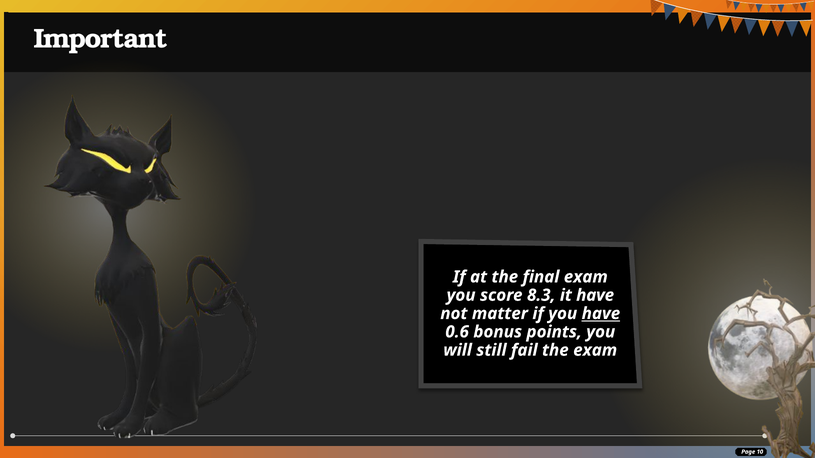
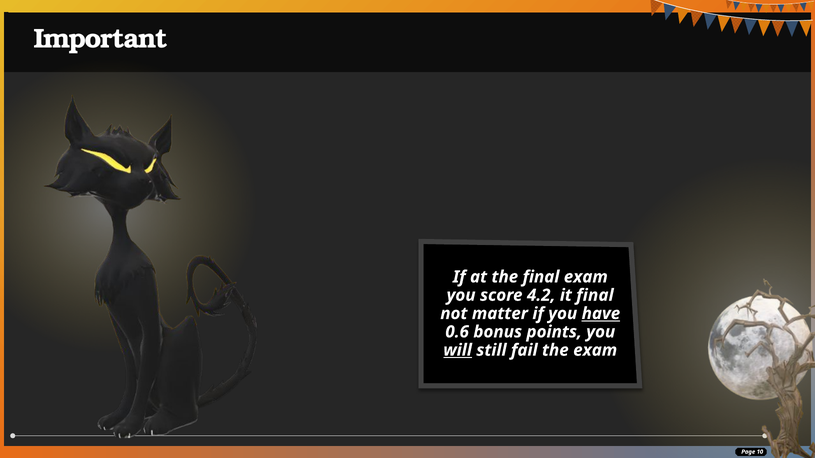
8.3: 8.3 -> 4.2
it have: have -> final
will underline: none -> present
